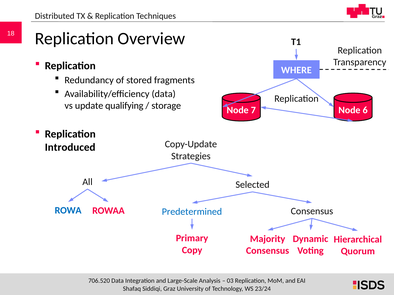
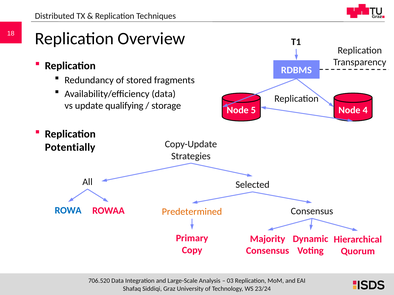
WHERE: WHERE -> RDBMS
7: 7 -> 5
6: 6 -> 4
Introduced: Introduced -> Potentially
Predetermined colour: blue -> orange
